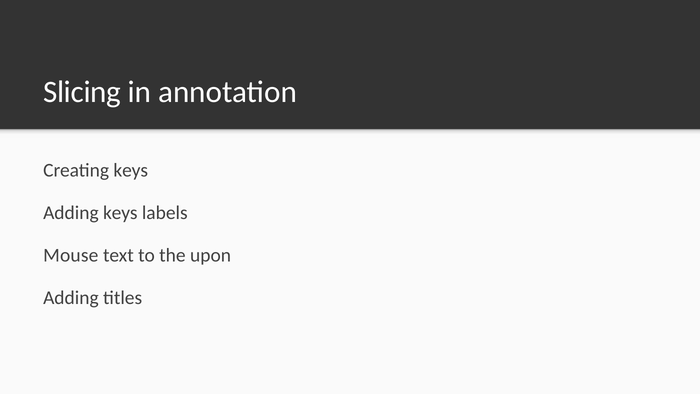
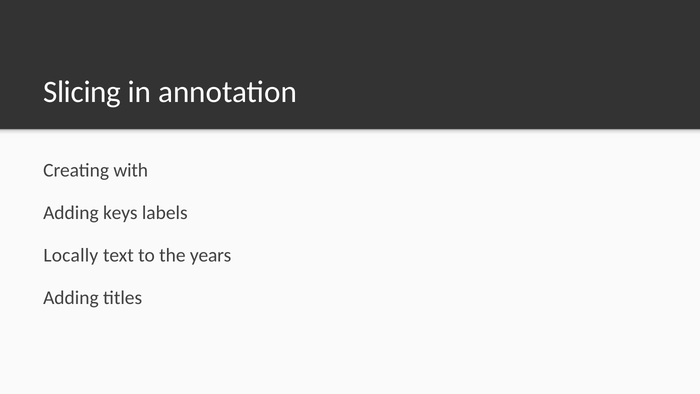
Creating keys: keys -> with
Mouse: Mouse -> Locally
upon: upon -> years
